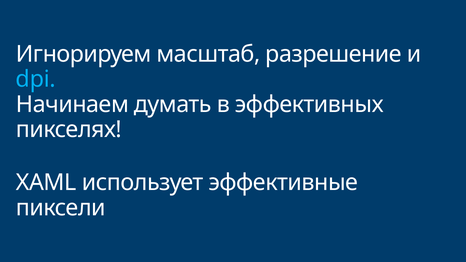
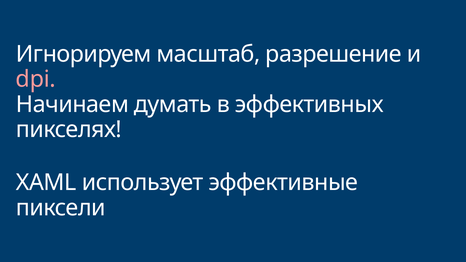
dpi colour: light blue -> pink
